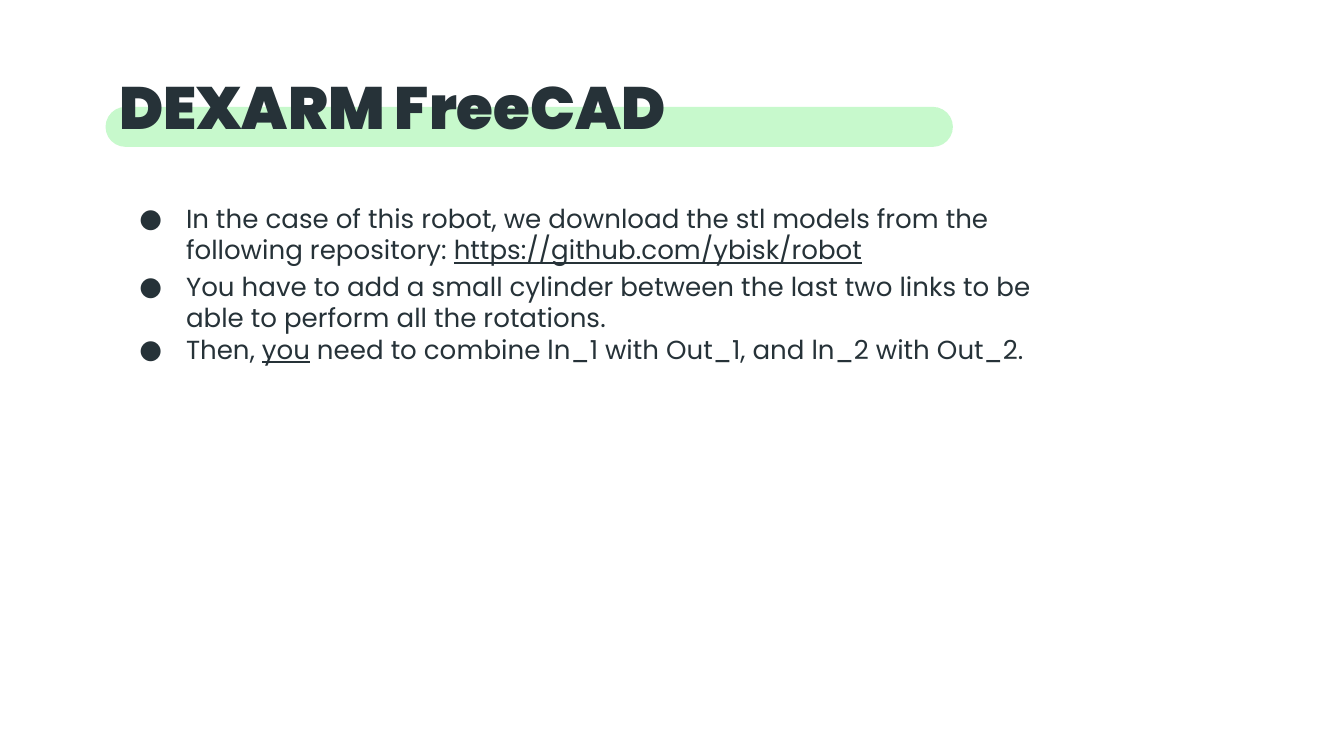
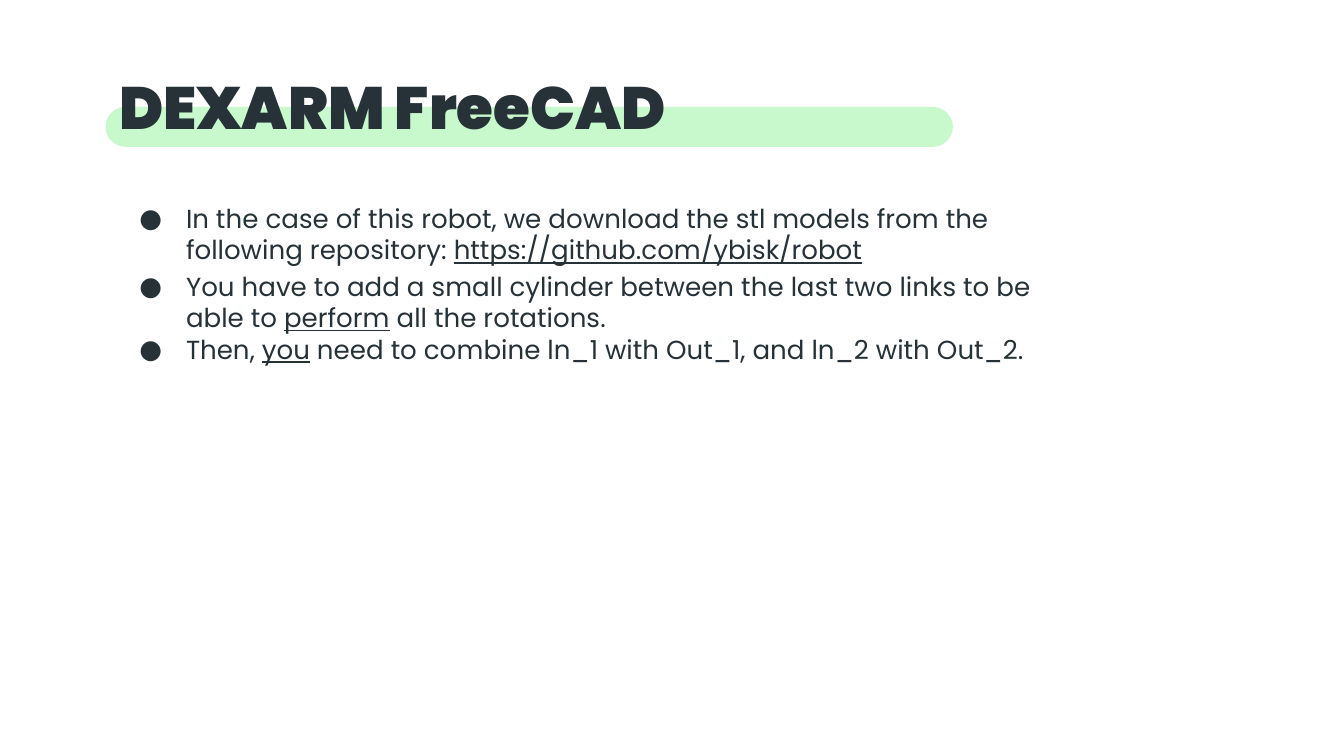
perform underline: none -> present
